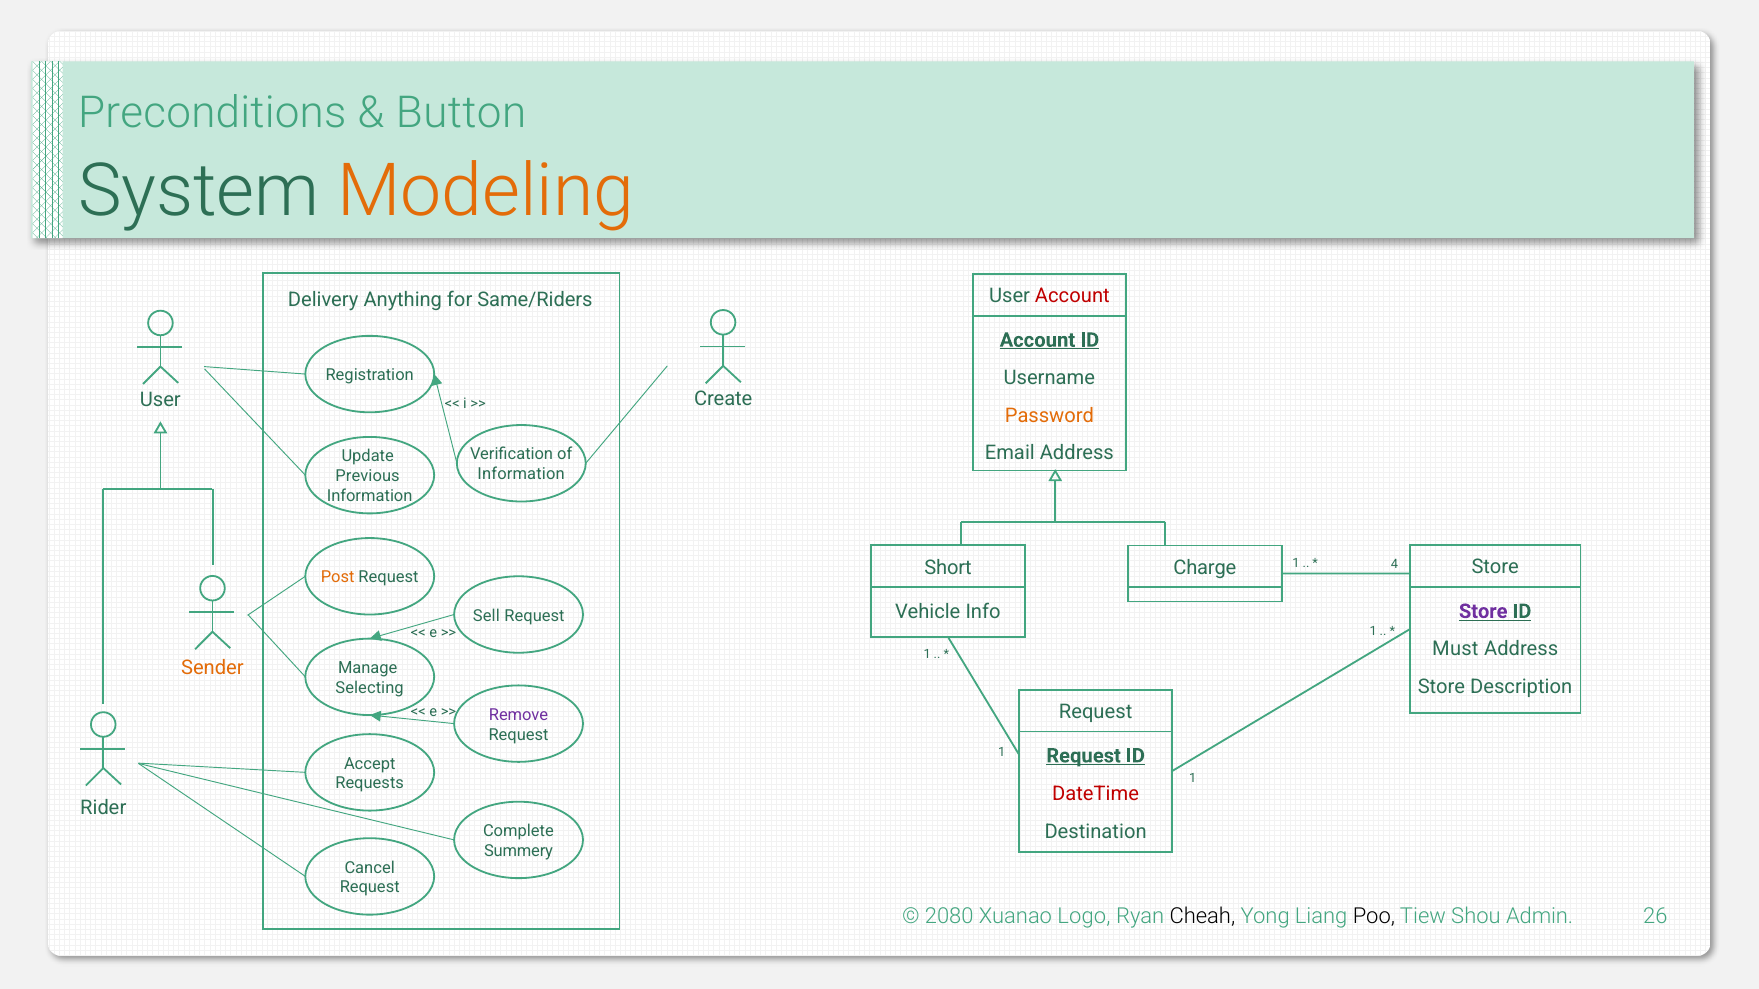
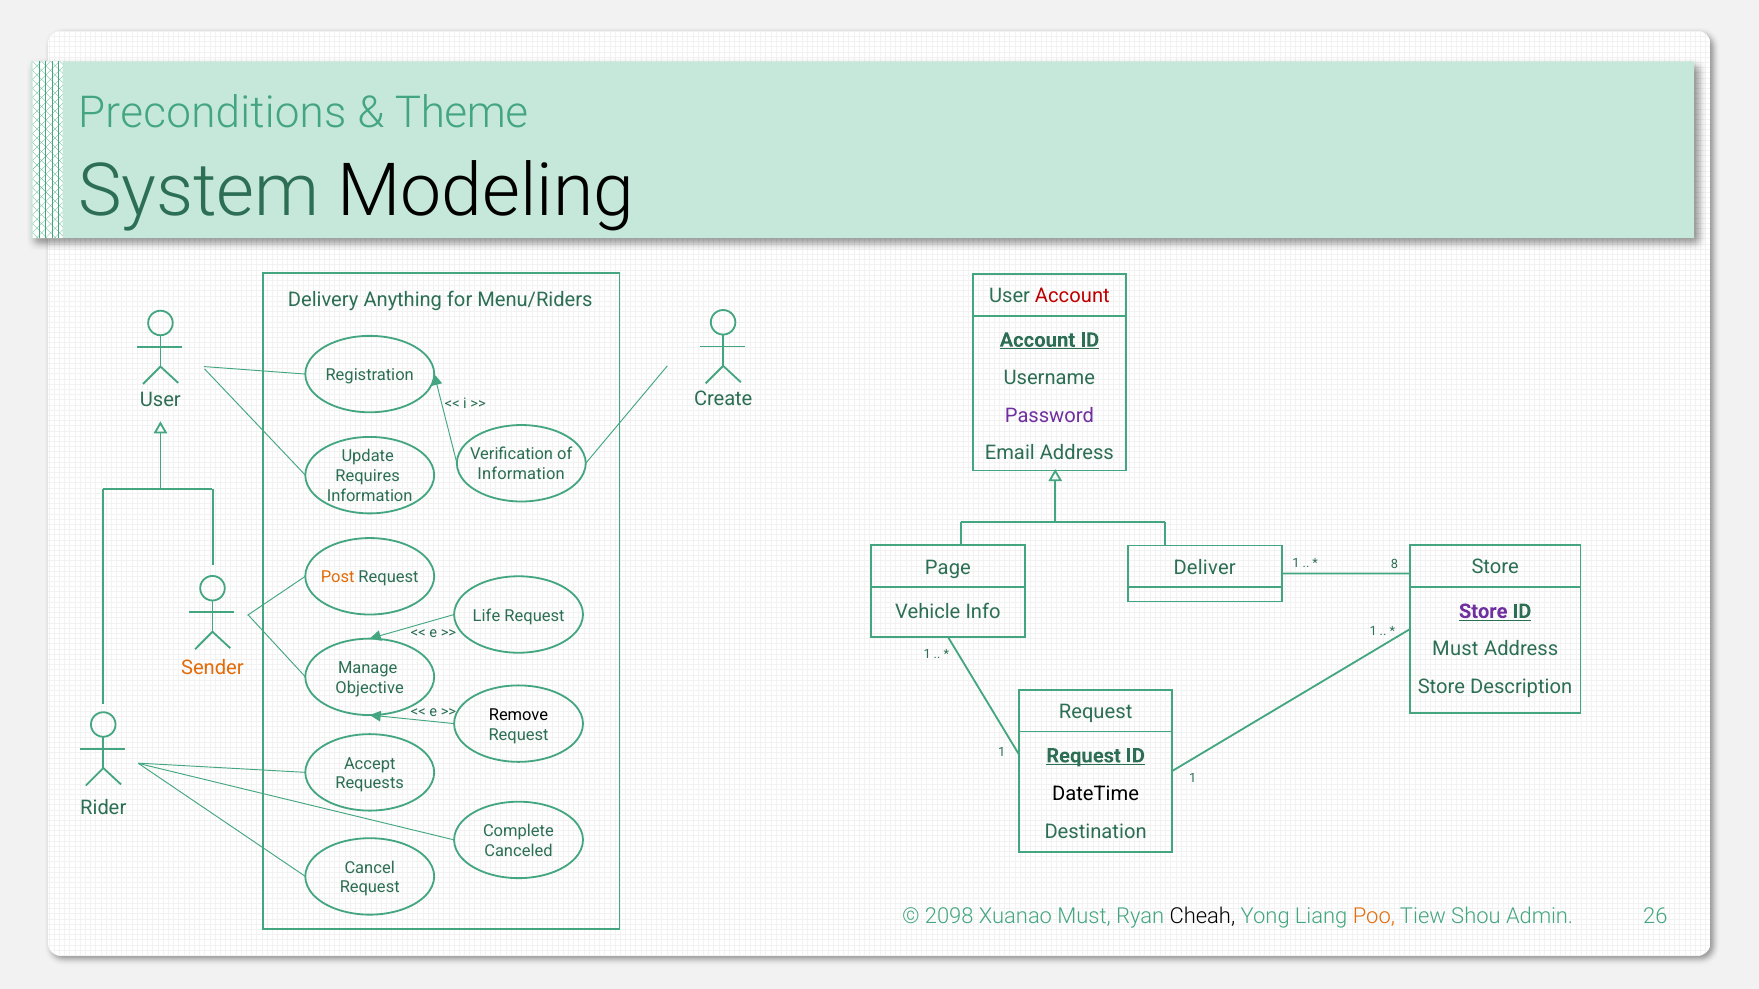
Button: Button -> Theme
Modeling colour: orange -> black
Same/Riders: Same/Riders -> Menu/Riders
Password colour: orange -> purple
Previous: Previous -> Requires
4: 4 -> 8
Short: Short -> Page
Charge: Charge -> Deliver
Sell: Sell -> Life
Selecting: Selecting -> Objective
Remove colour: purple -> black
DateTime colour: red -> black
Summery: Summery -> Canceled
2080: 2080 -> 2098
Xuanao Logo: Logo -> Must
Poo colour: black -> orange
